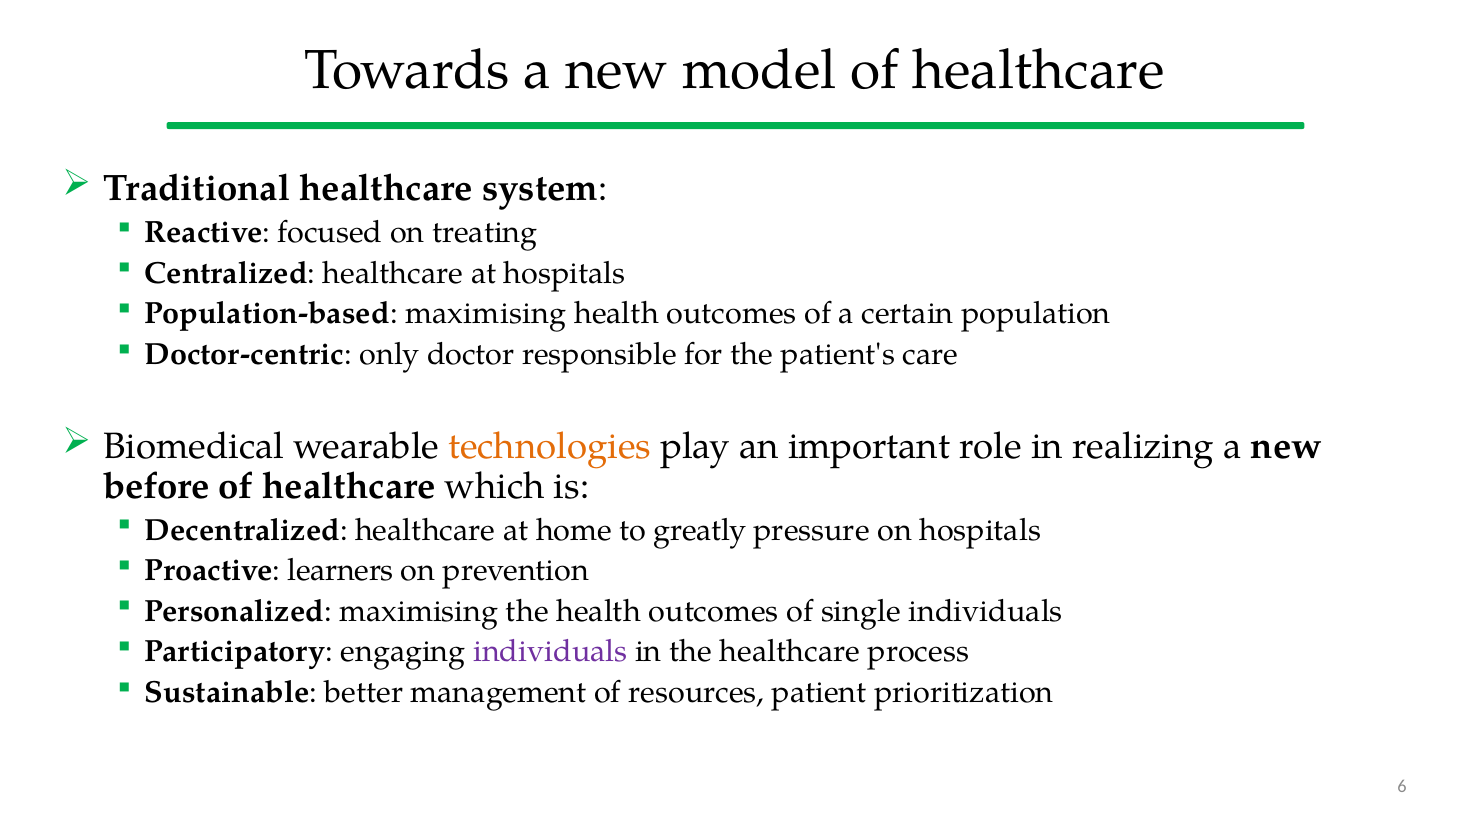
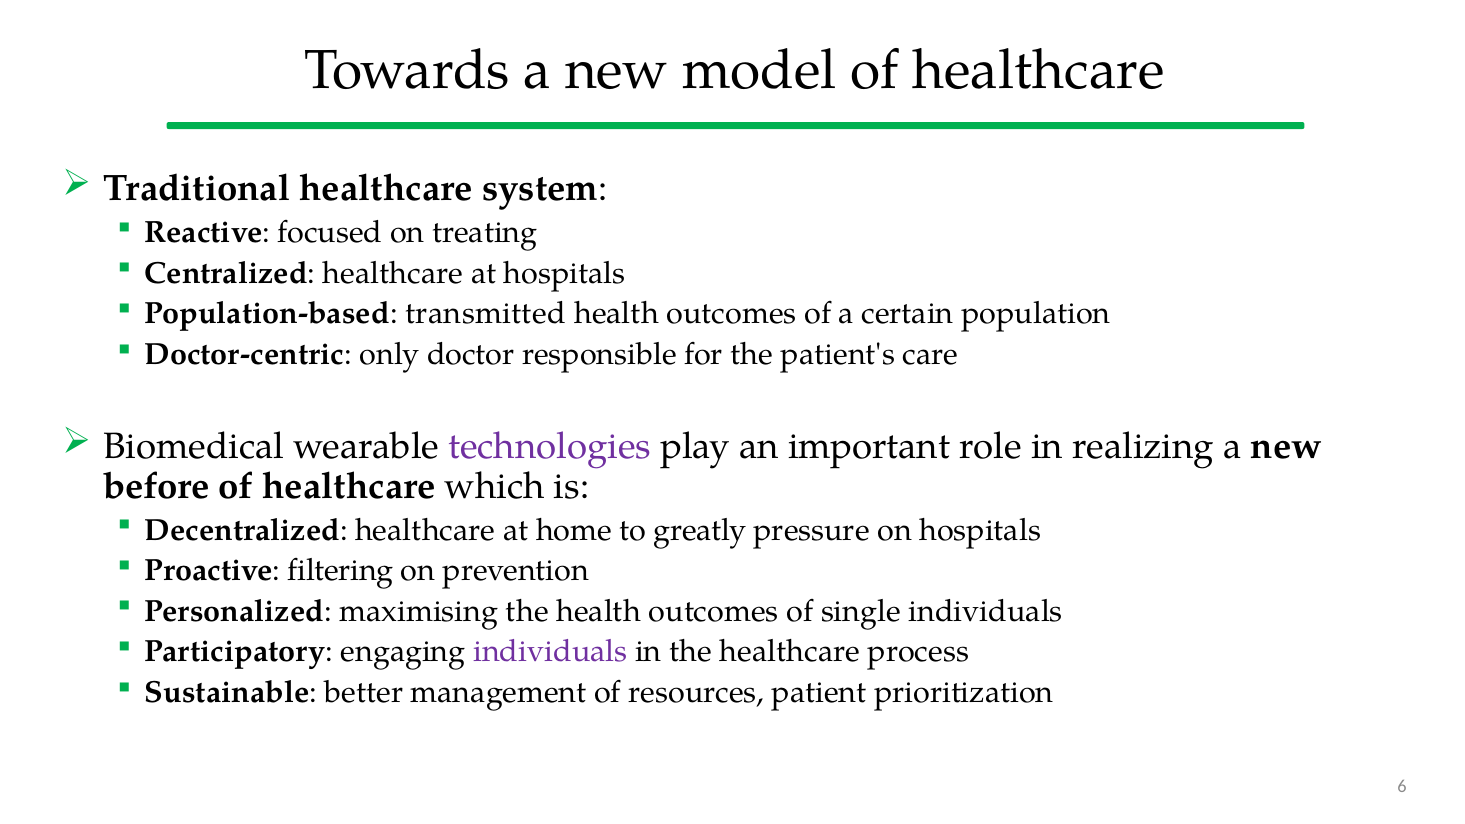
Population-based maximising: maximising -> transmitted
technologies colour: orange -> purple
learners: learners -> filtering
